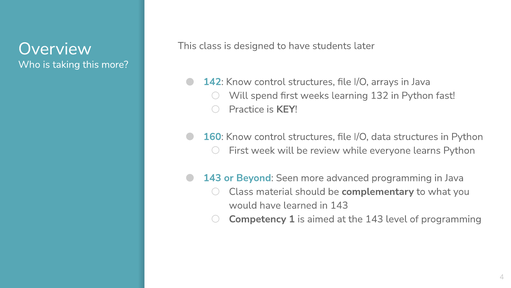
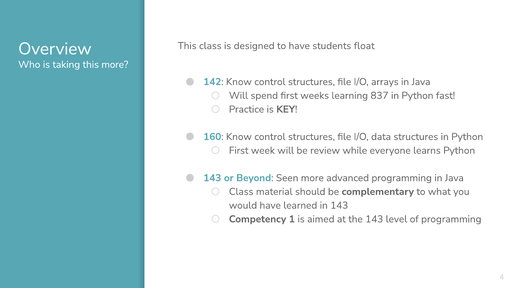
later: later -> float
132: 132 -> 837
